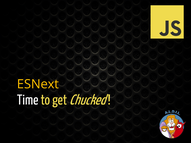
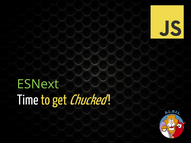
ESNext colour: yellow -> light green
